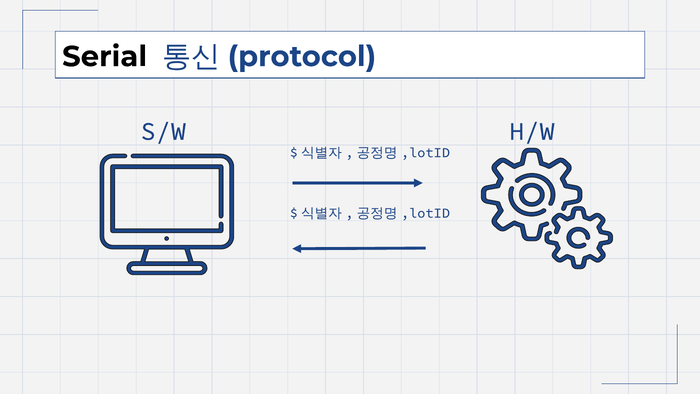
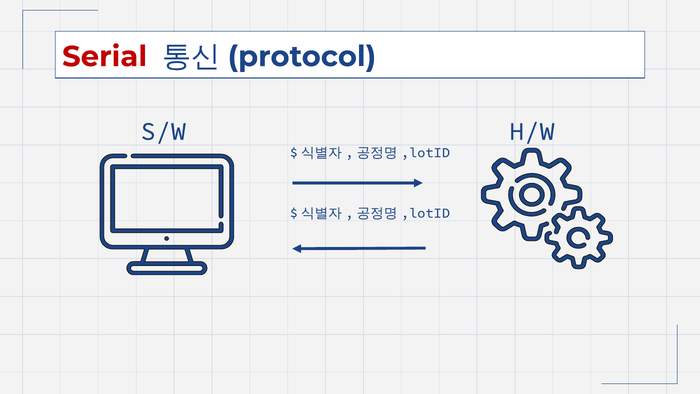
Serial colour: black -> red
